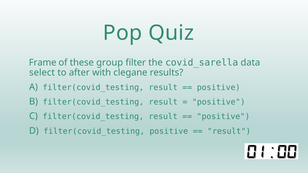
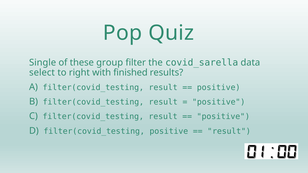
Frame: Frame -> Single
after: after -> right
clegane: clegane -> finished
